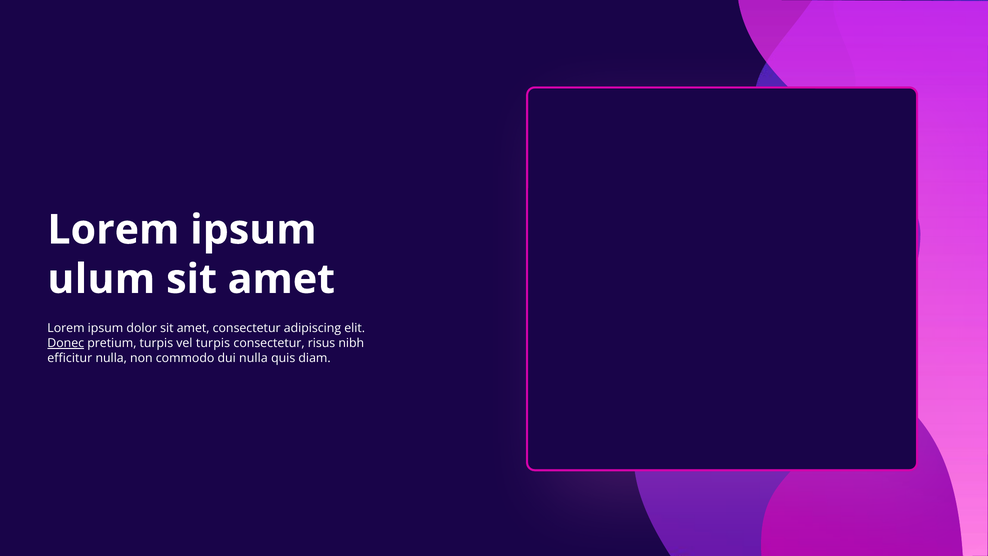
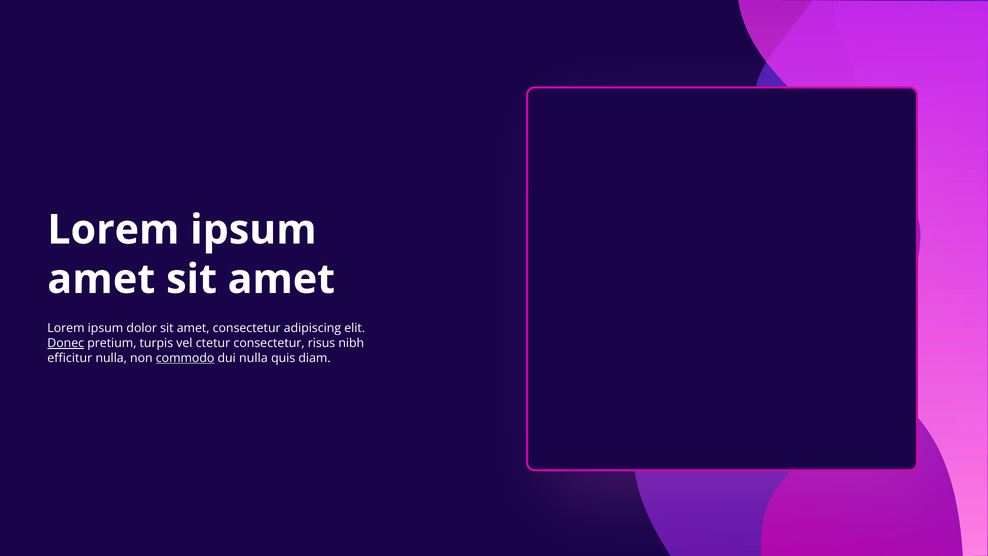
ulum at (101, 279): ulum -> amet
vel turpis: turpis -> ctetur
commodo underline: none -> present
